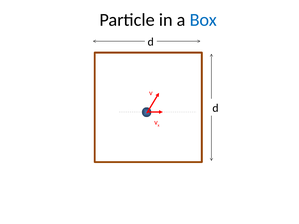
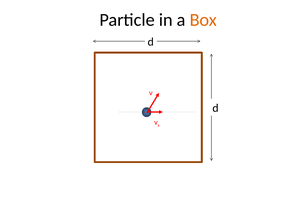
Box colour: blue -> orange
